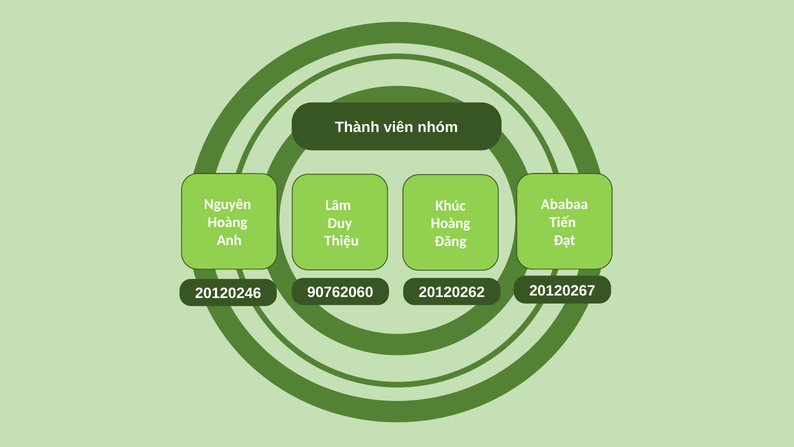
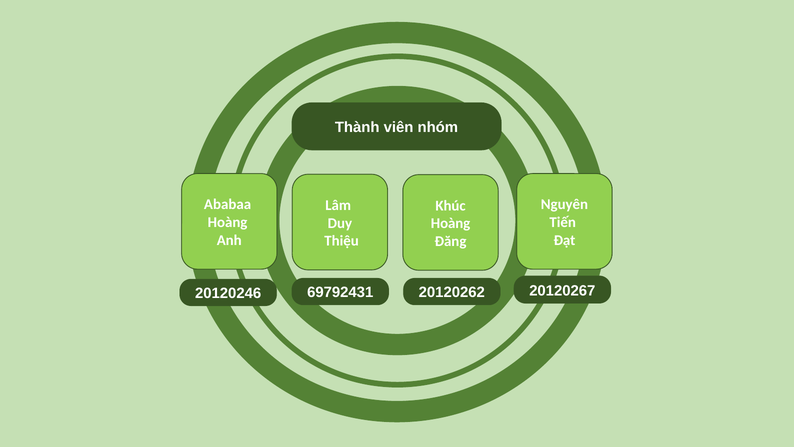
Nguyên: Nguyên -> Ababaa
Ababaa: Ababaa -> Nguyên
90762060: 90762060 -> 69792431
